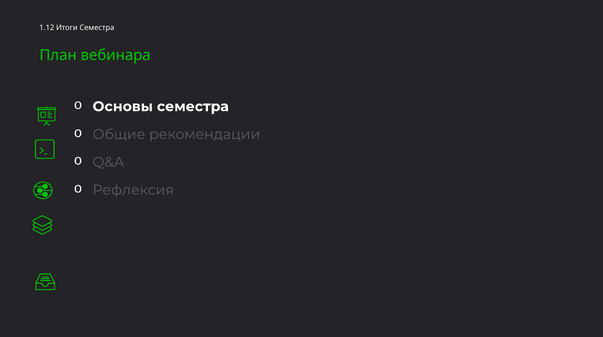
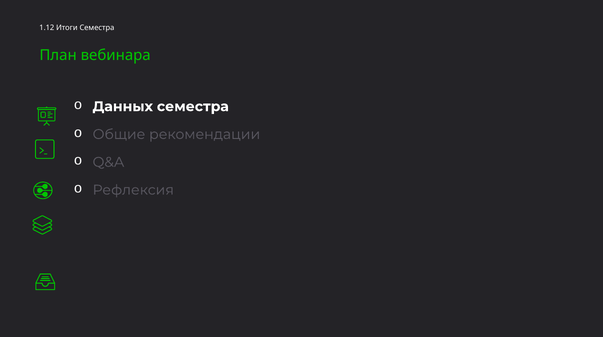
Основы: Основы -> Данных
